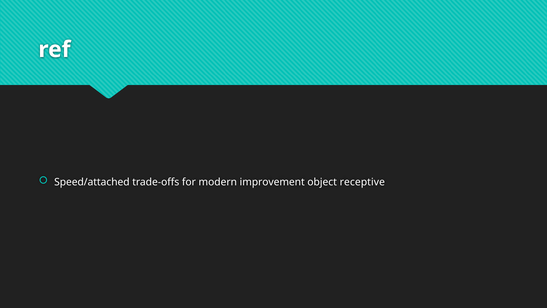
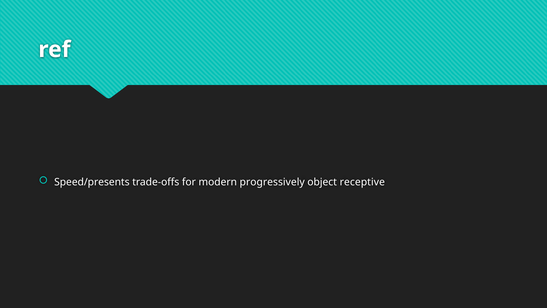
Speed/attached: Speed/attached -> Speed/presents
improvement: improvement -> progressively
